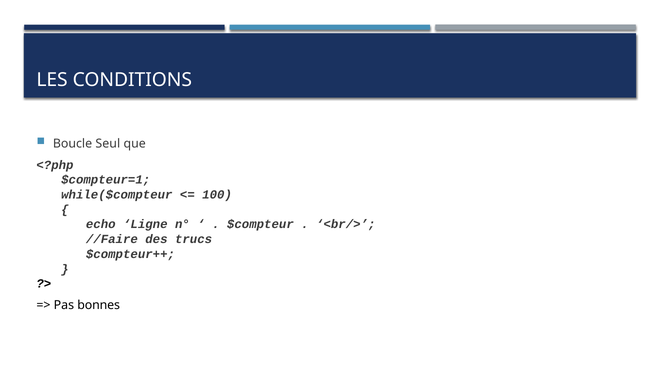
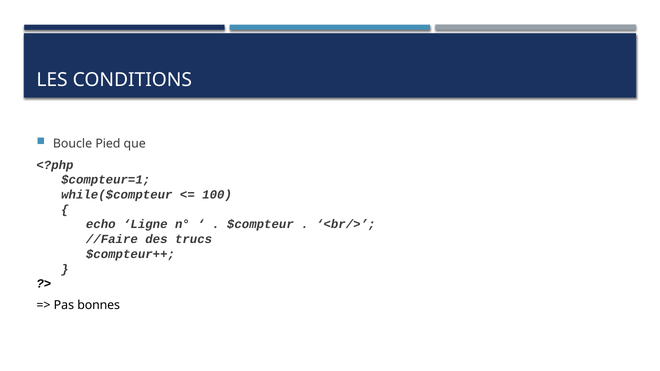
Seul: Seul -> Pied
